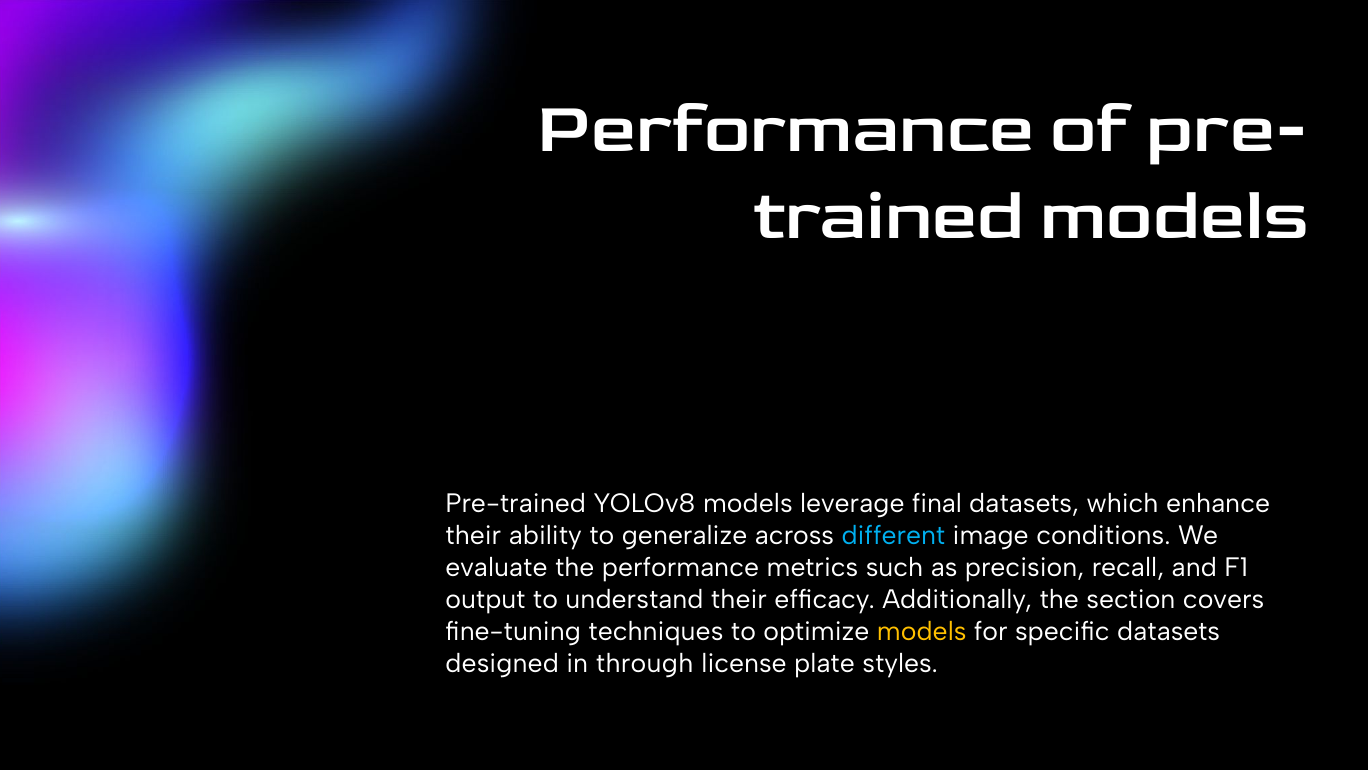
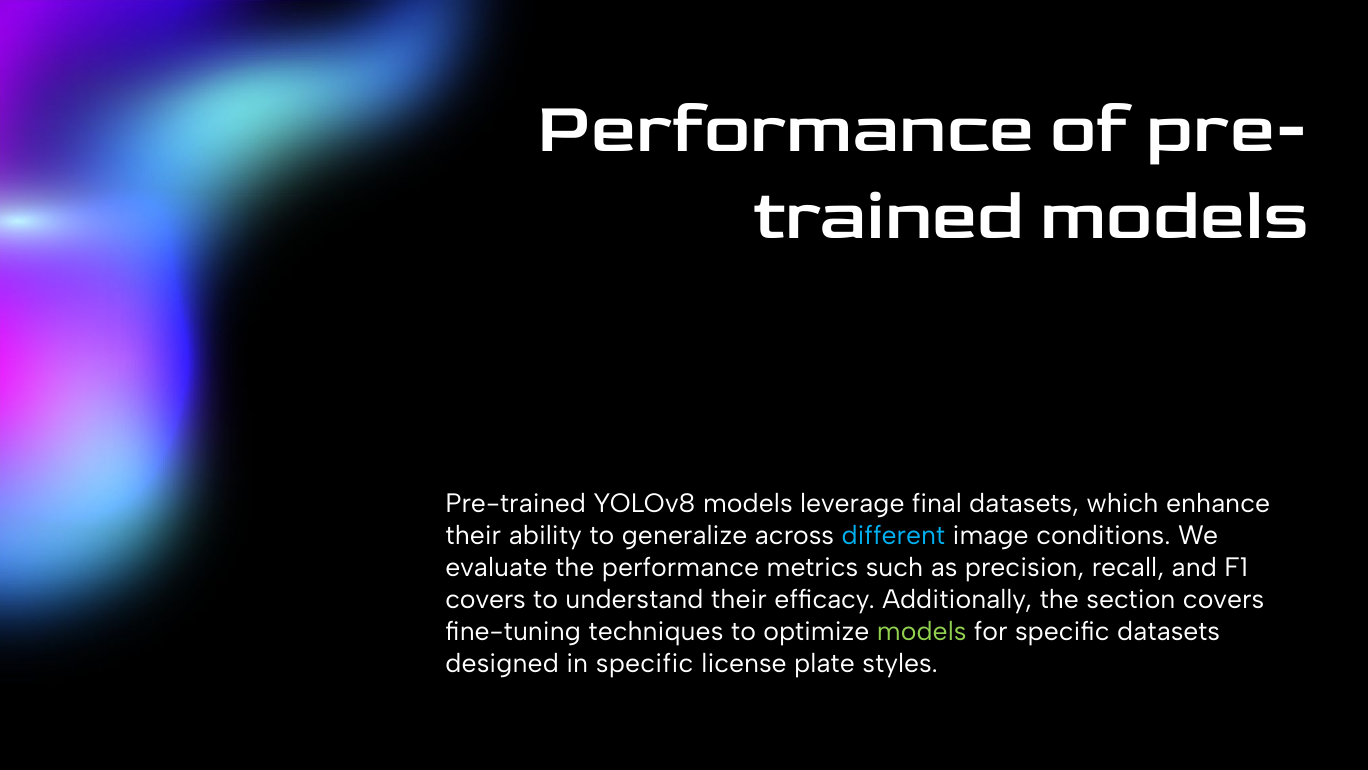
output at (486, 599): output -> covers
models at (922, 631) colour: yellow -> light green
in through: through -> specific
